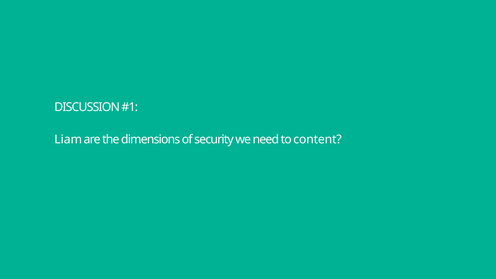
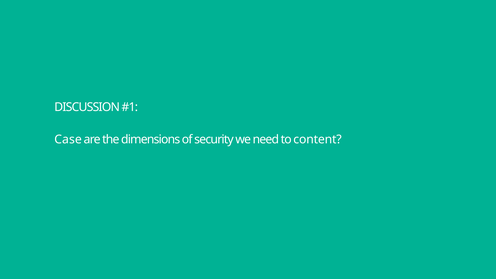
Liam: Liam -> Case
